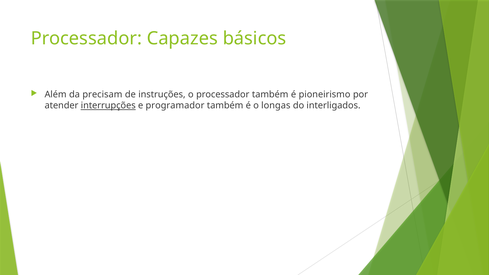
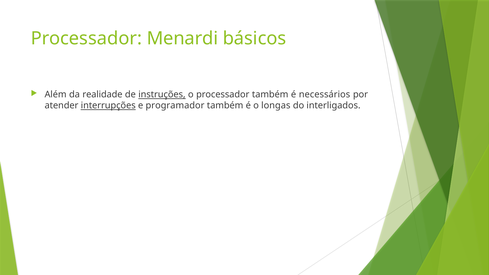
Capazes: Capazes -> Menardi
precisam: precisam -> realidade
instruções underline: none -> present
pioneirismo: pioneirismo -> necessários
